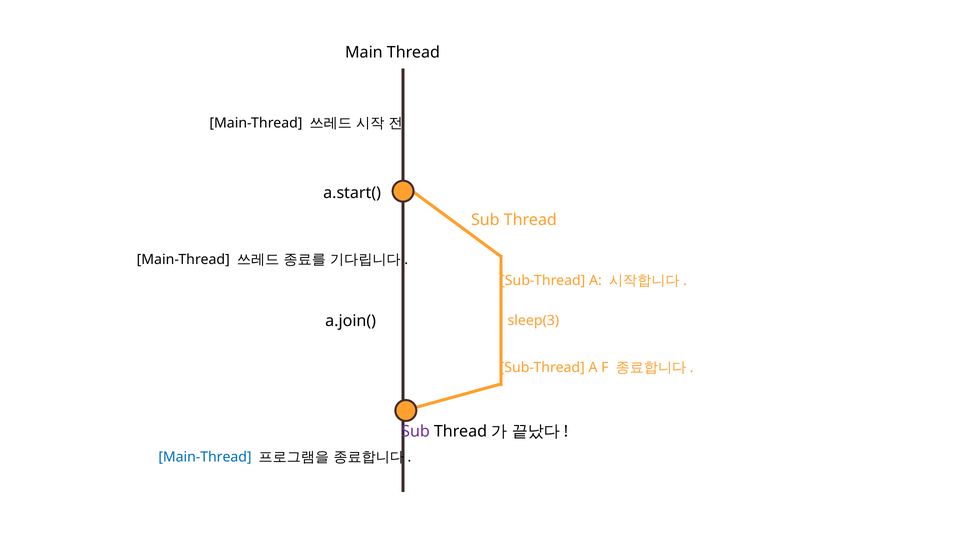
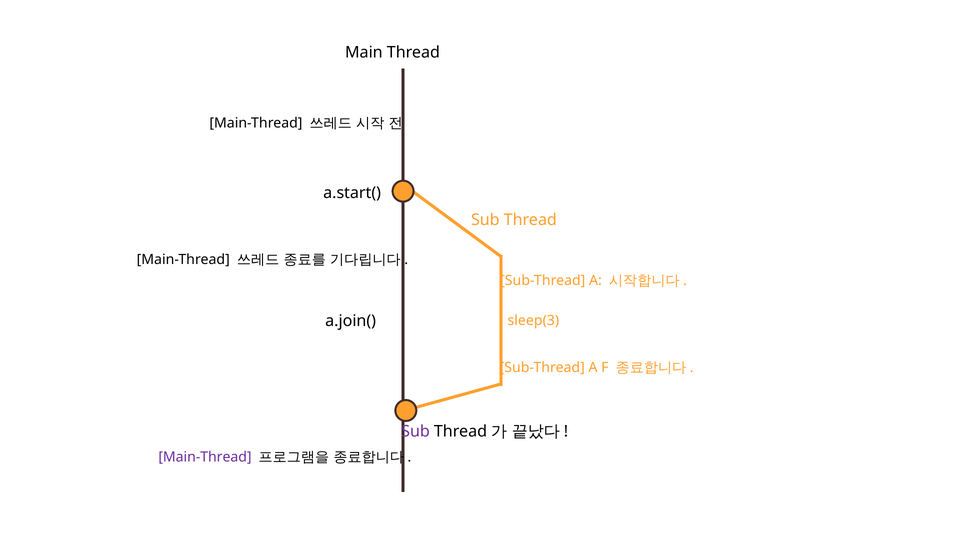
Main-Thread at (205, 457) colour: blue -> purple
